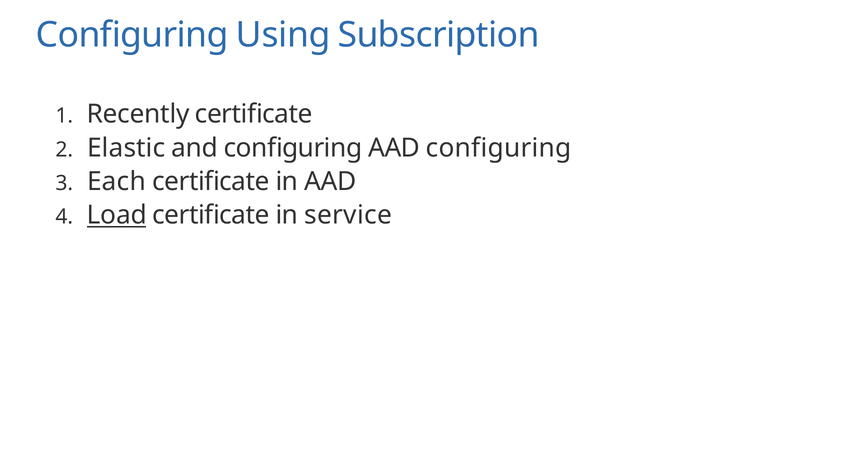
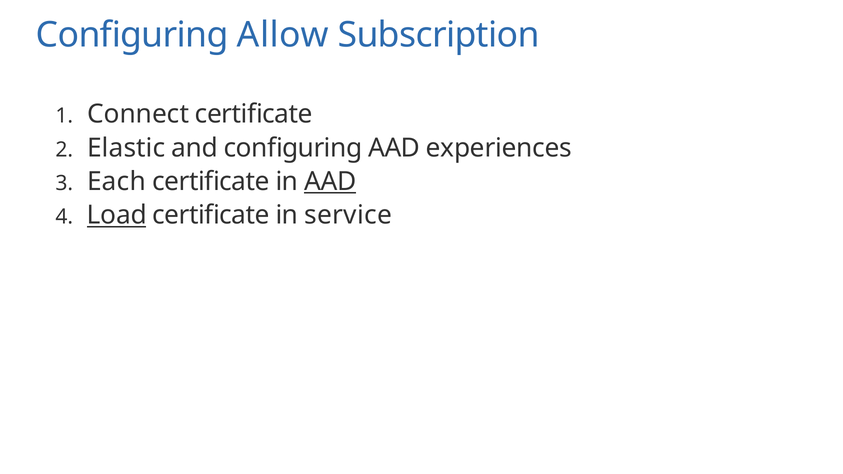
Using: Using -> Allow
Recently: Recently -> Connect
AAD configuring: configuring -> experiences
AAD at (330, 182) underline: none -> present
